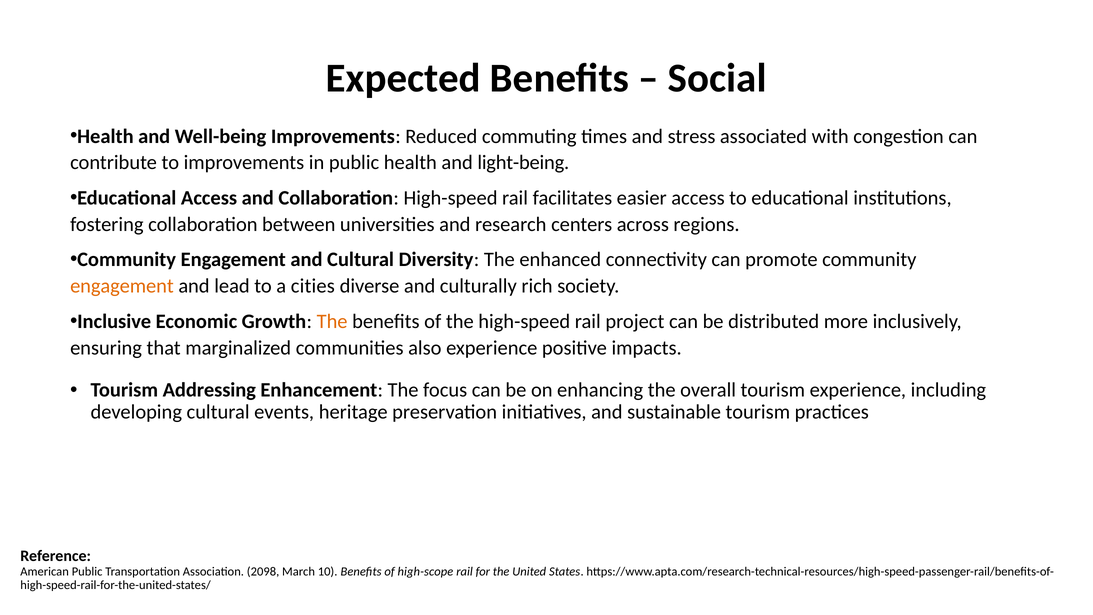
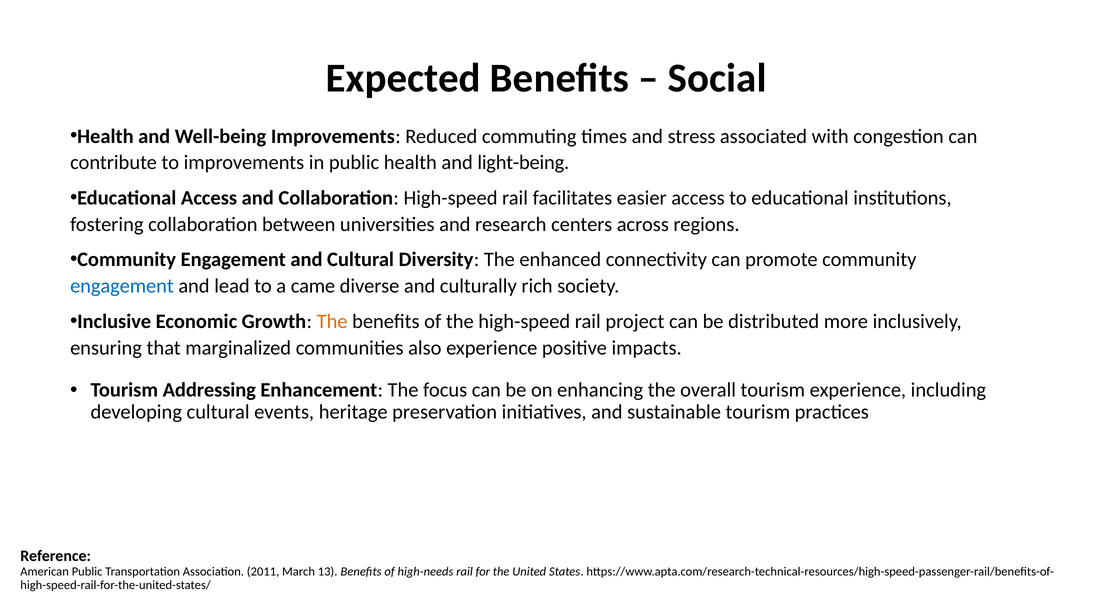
engagement at (122, 286) colour: orange -> blue
cities: cities -> came
2098: 2098 -> 2011
10: 10 -> 13
high-scope: high-scope -> high-needs
